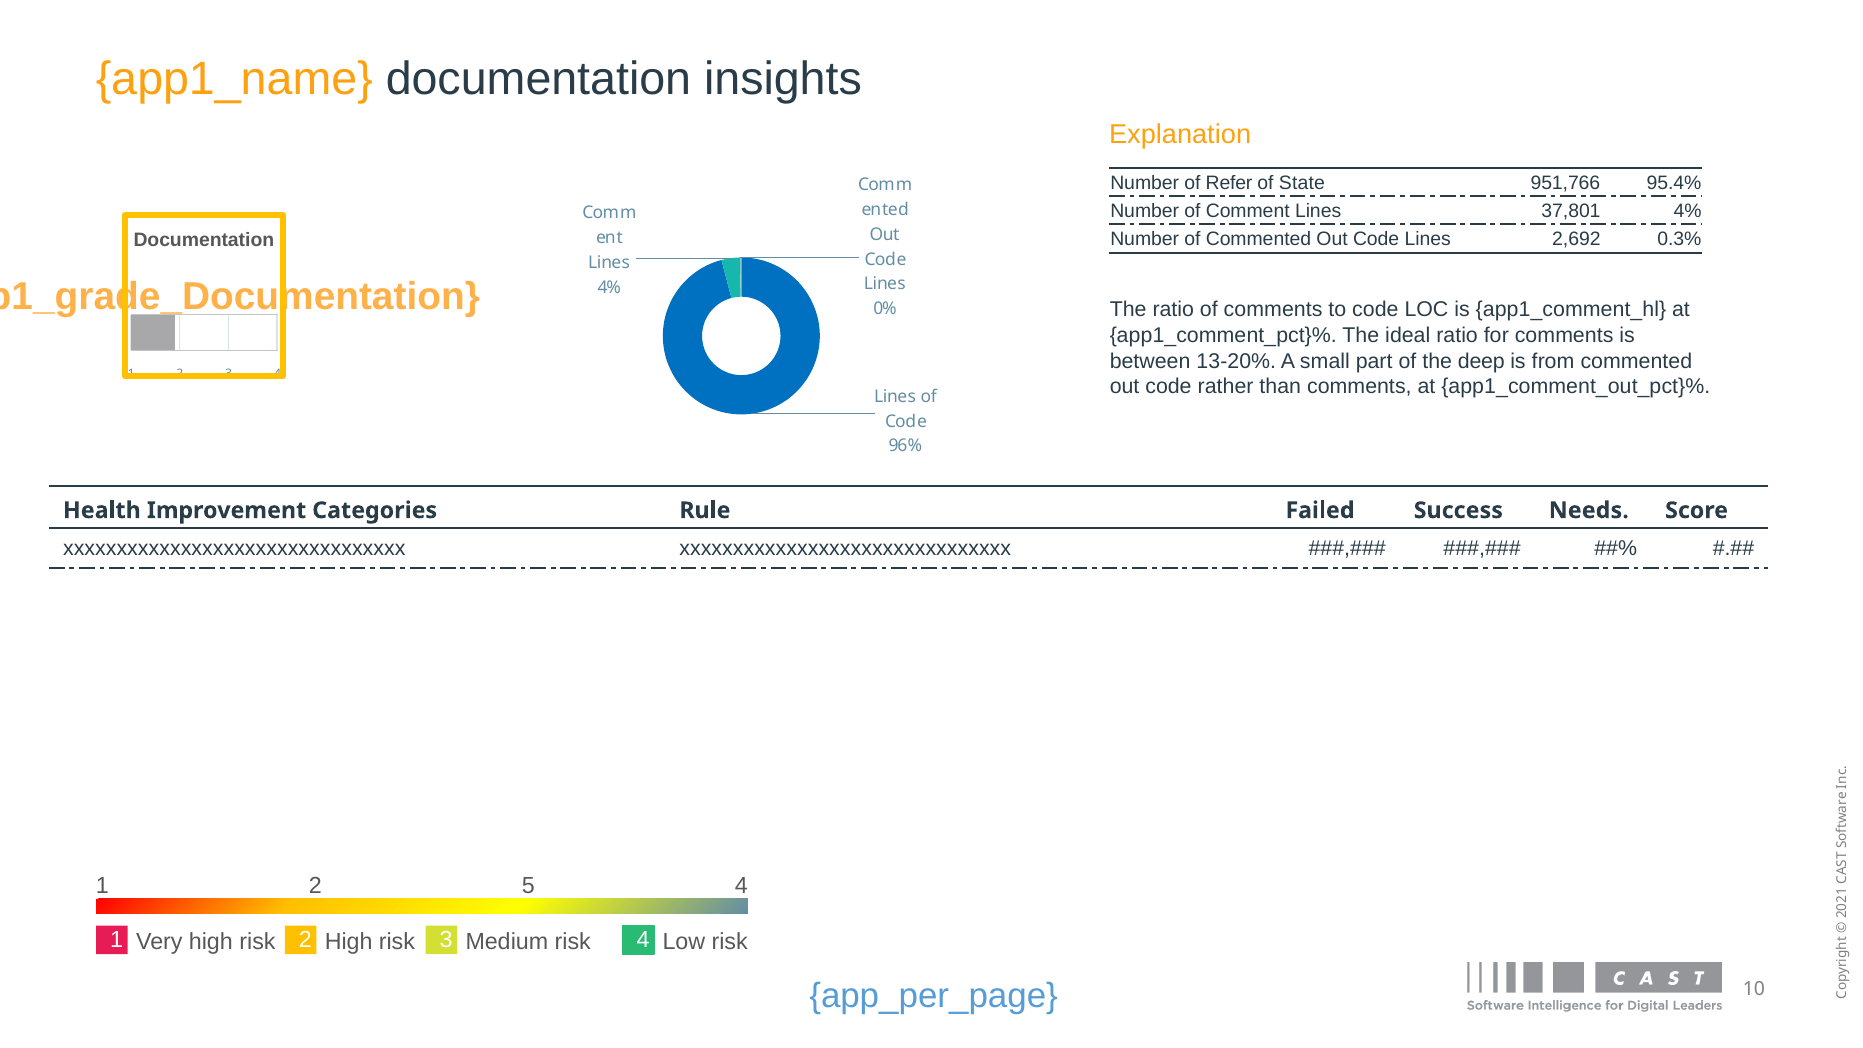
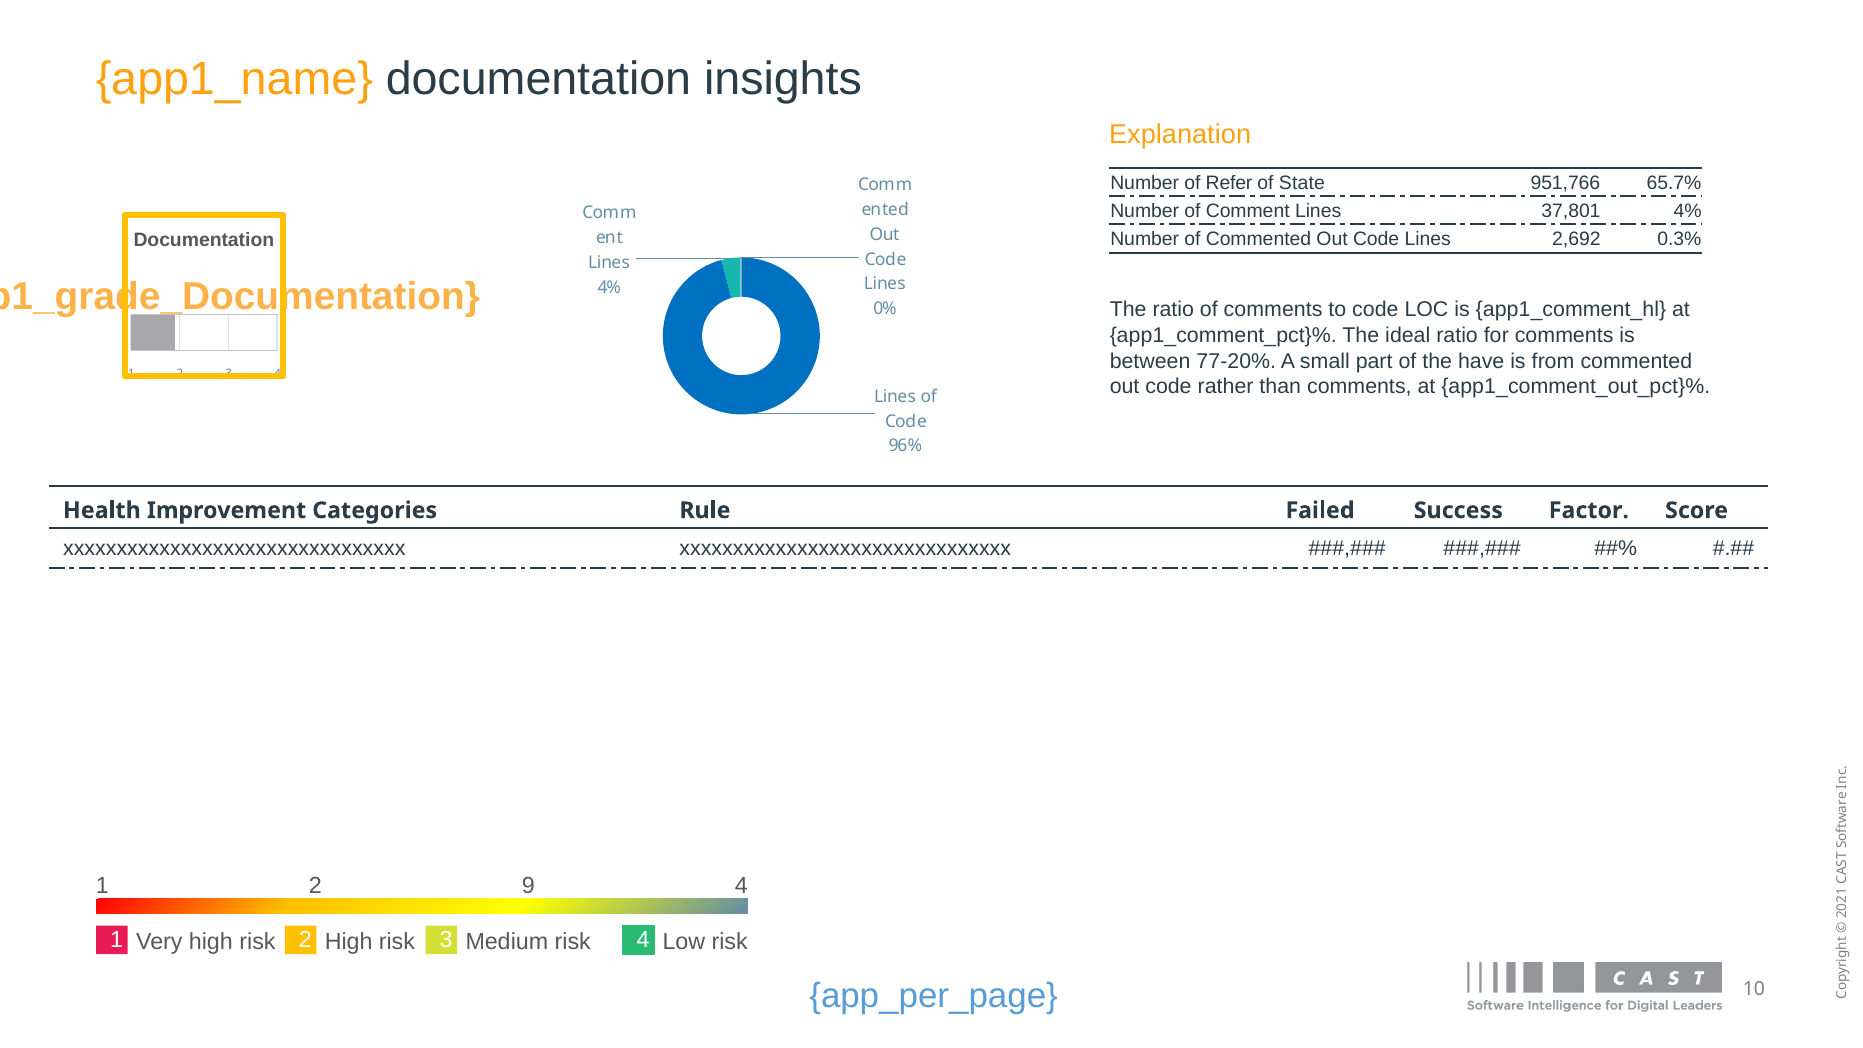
95.4%: 95.4% -> 65.7%
13-20%: 13-20% -> 77-20%
deep: deep -> have
Needs: Needs -> Factor
5: 5 -> 9
